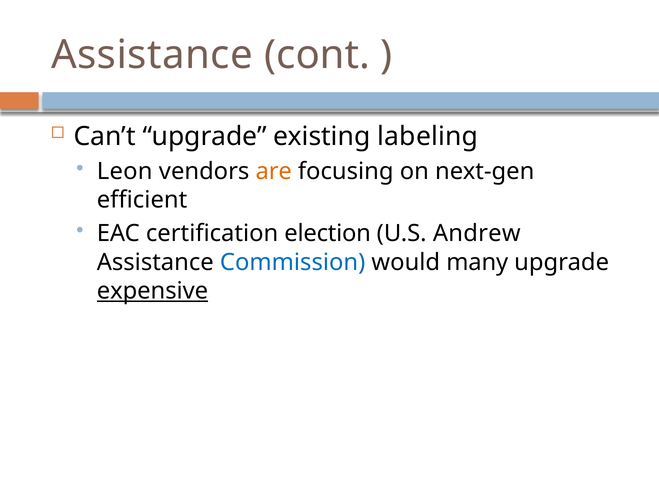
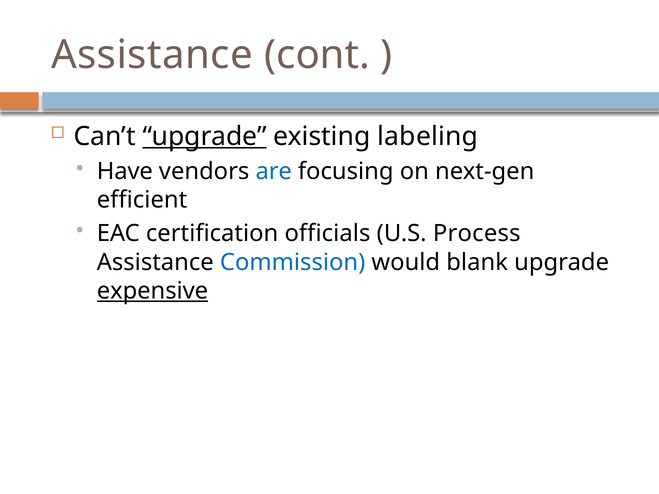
upgrade at (205, 136) underline: none -> present
Leon: Leon -> Have
are colour: orange -> blue
election: election -> officials
Andrew: Andrew -> Process
many: many -> blank
